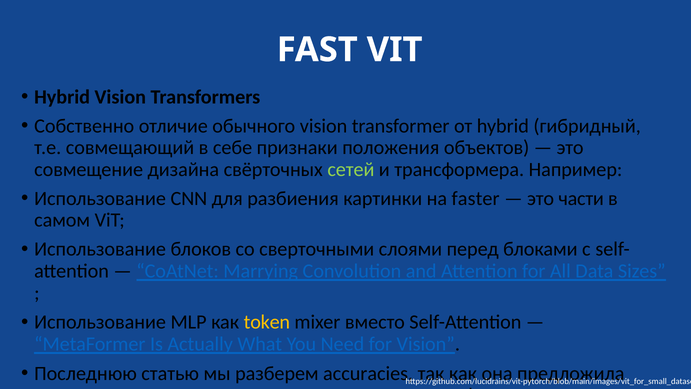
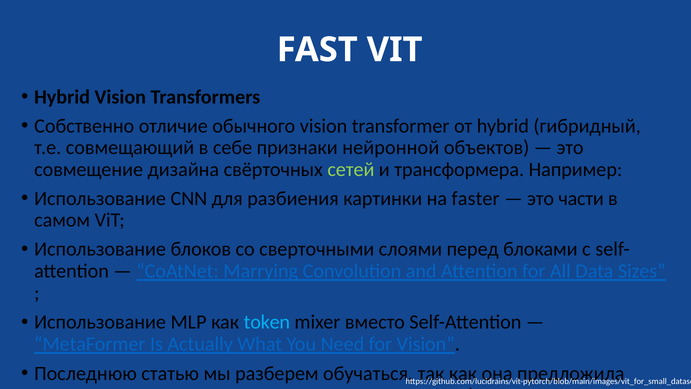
положения: положения -> нейронной
token colour: yellow -> light blue
accuracies: accuracies -> обучаться
